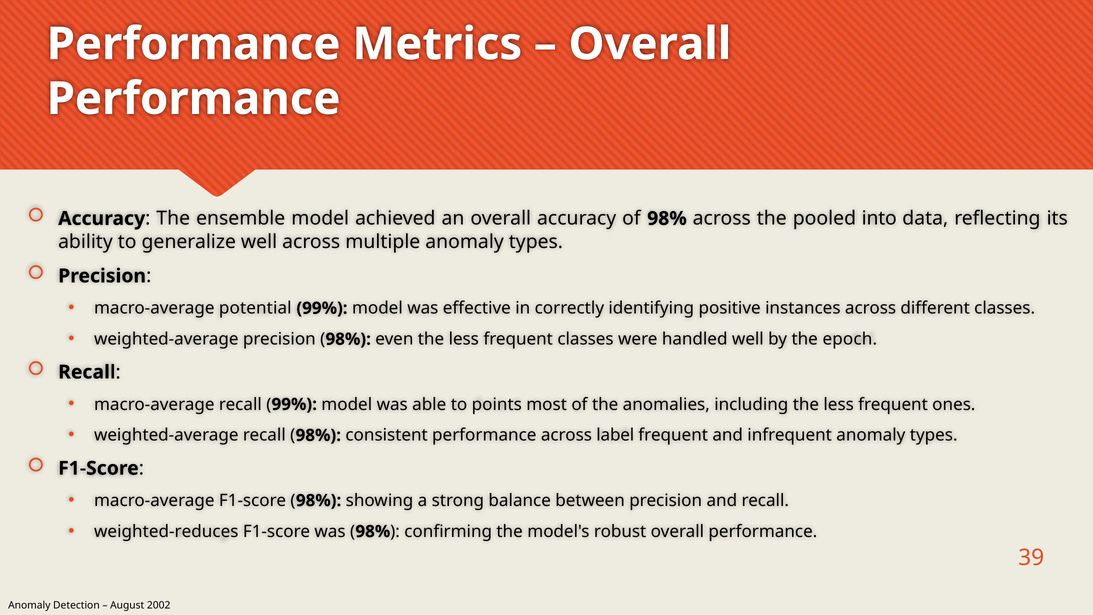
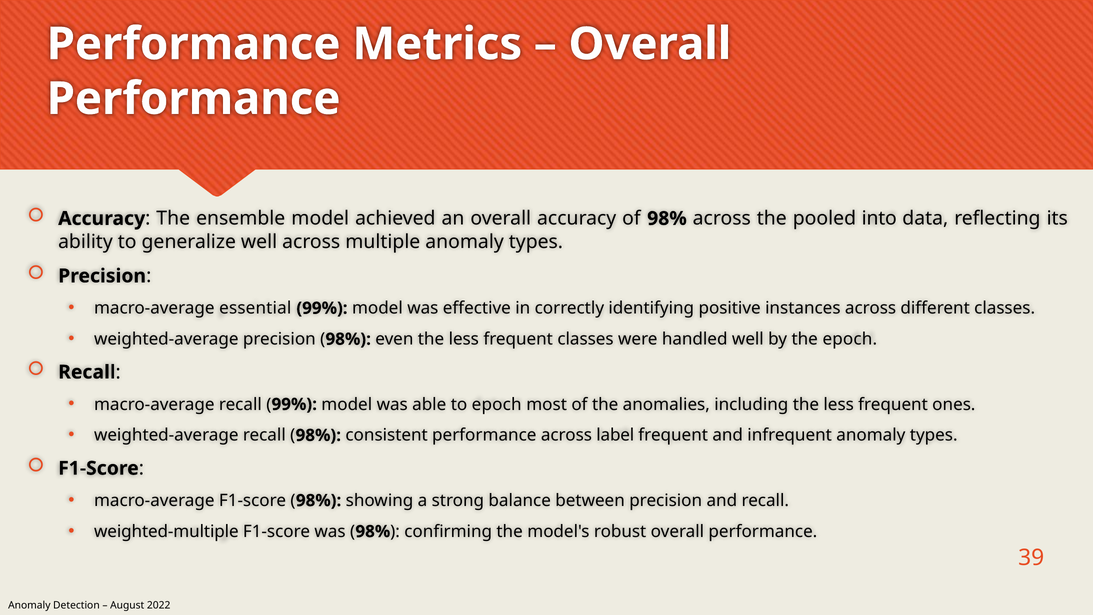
potential: potential -> essential
to points: points -> epoch
weighted-reduces: weighted-reduces -> weighted-multiple
2002: 2002 -> 2022
